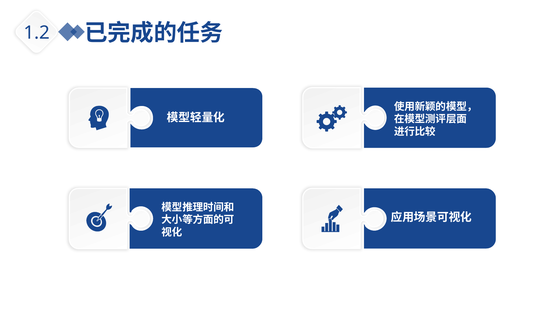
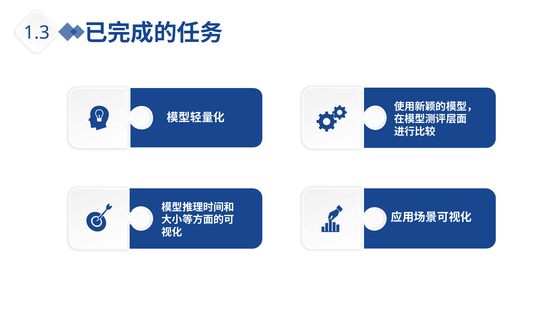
1.2: 1.2 -> 1.3
